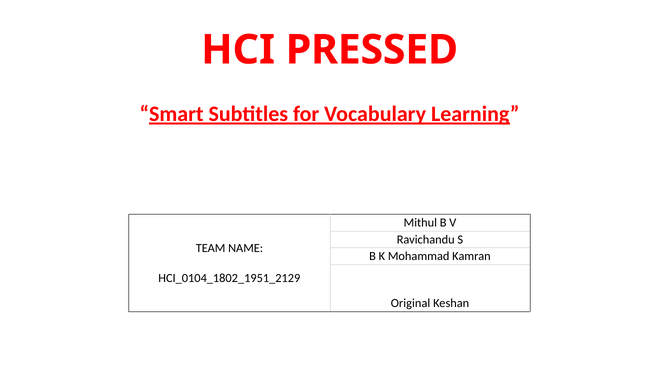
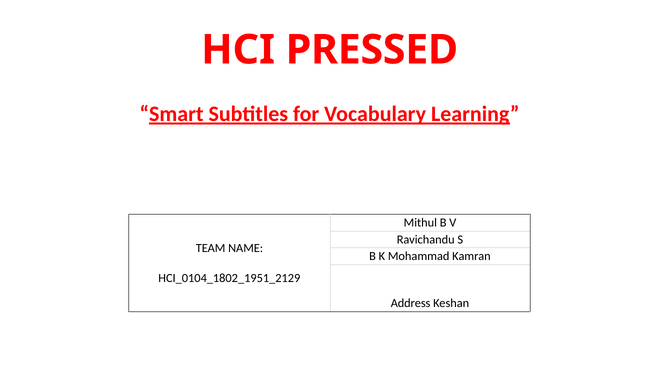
Original: Original -> Address
